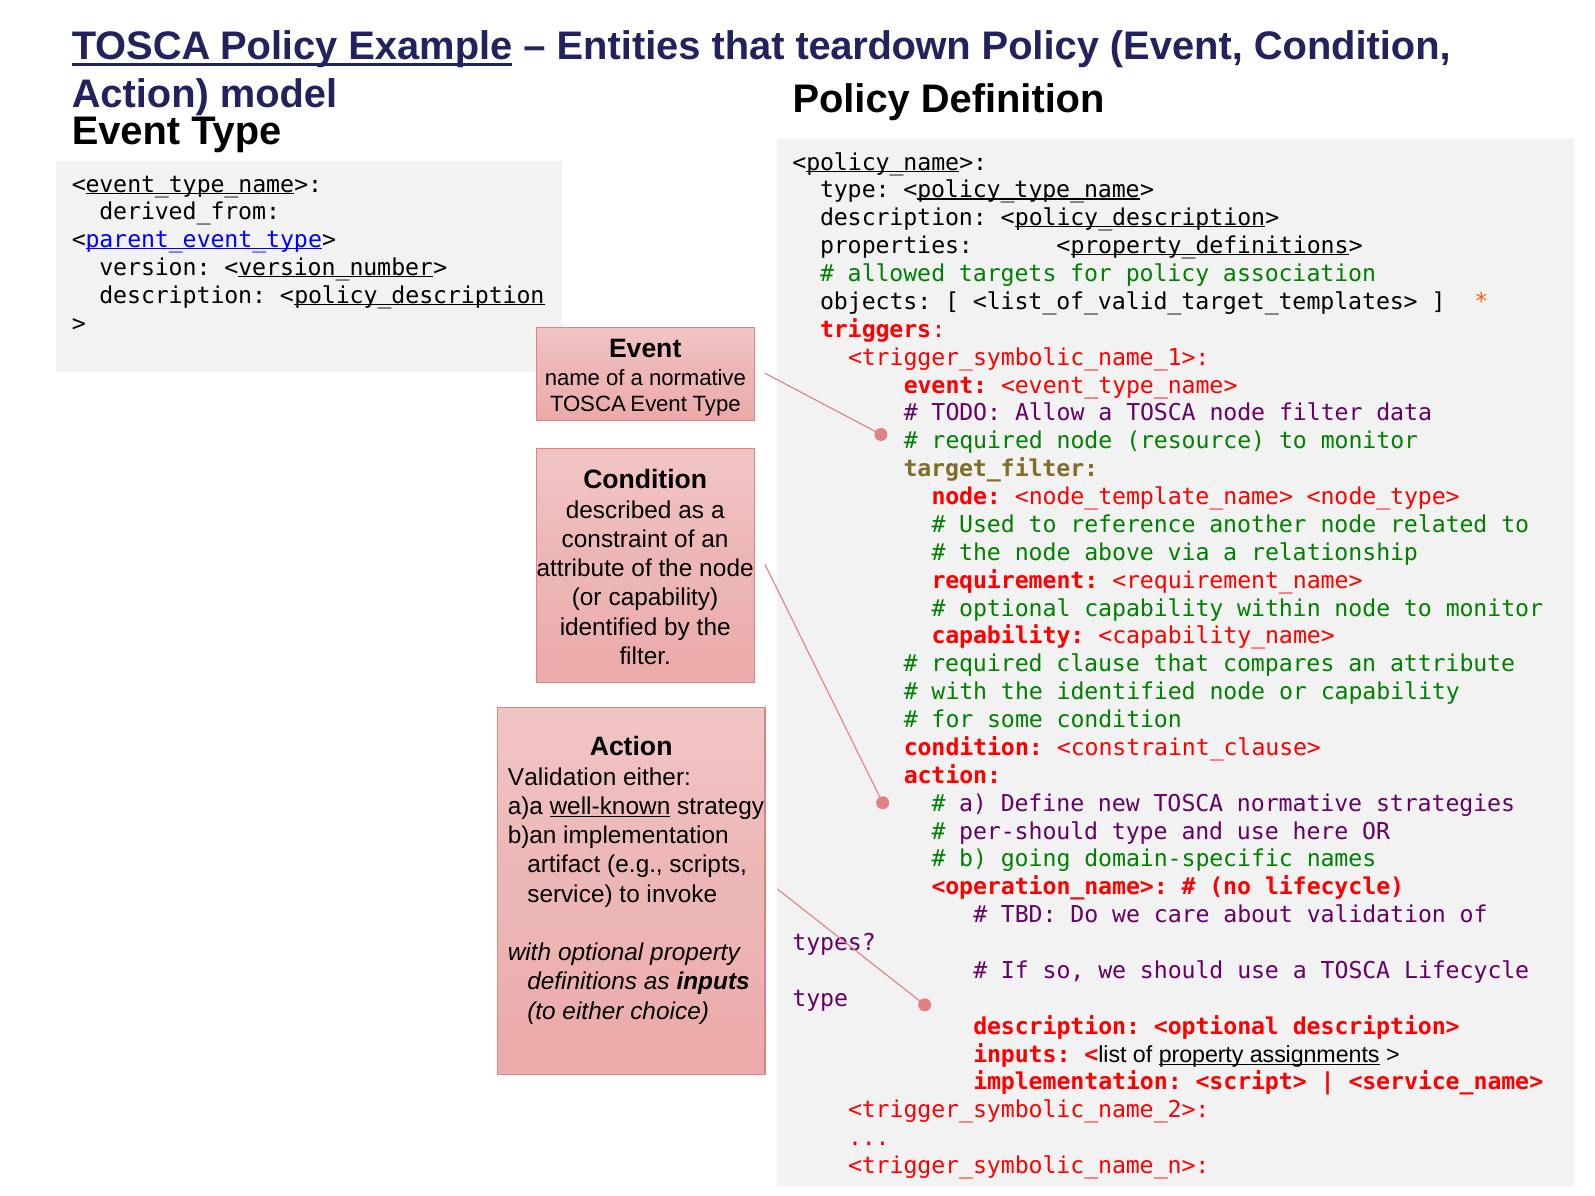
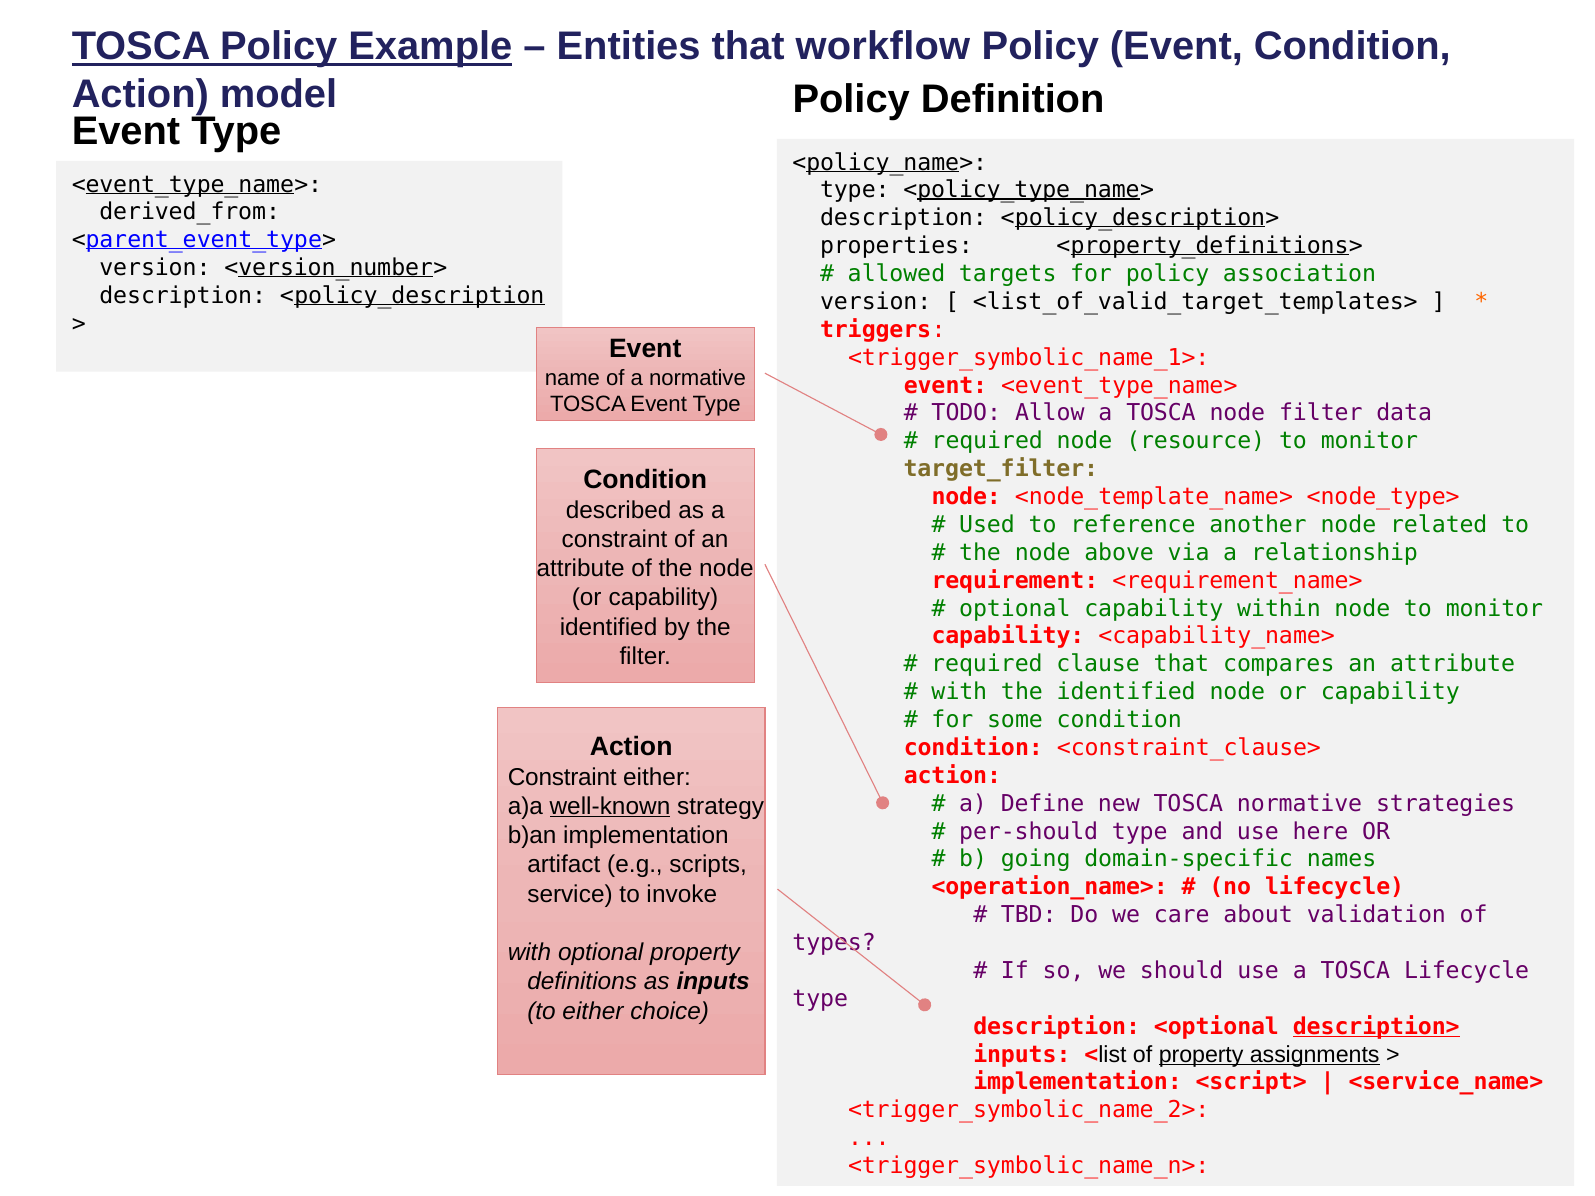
teardown: teardown -> workflow
objects at (876, 302): objects -> version
Validation at (562, 777): Validation -> Constraint
description> underline: none -> present
